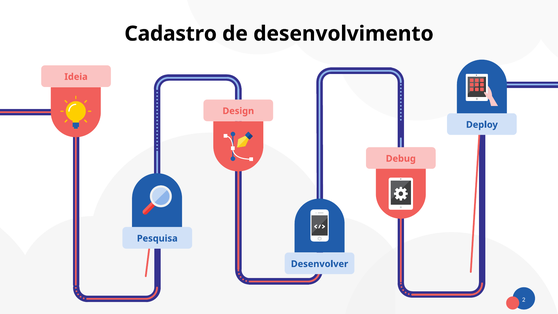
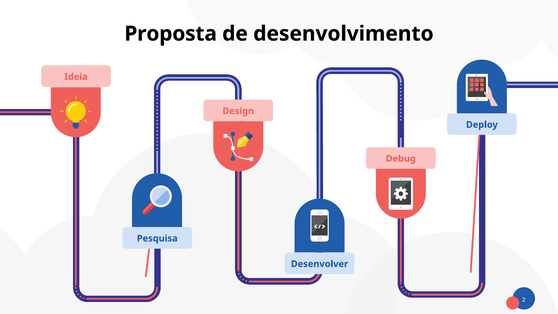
Cadastro: Cadastro -> Proposta
